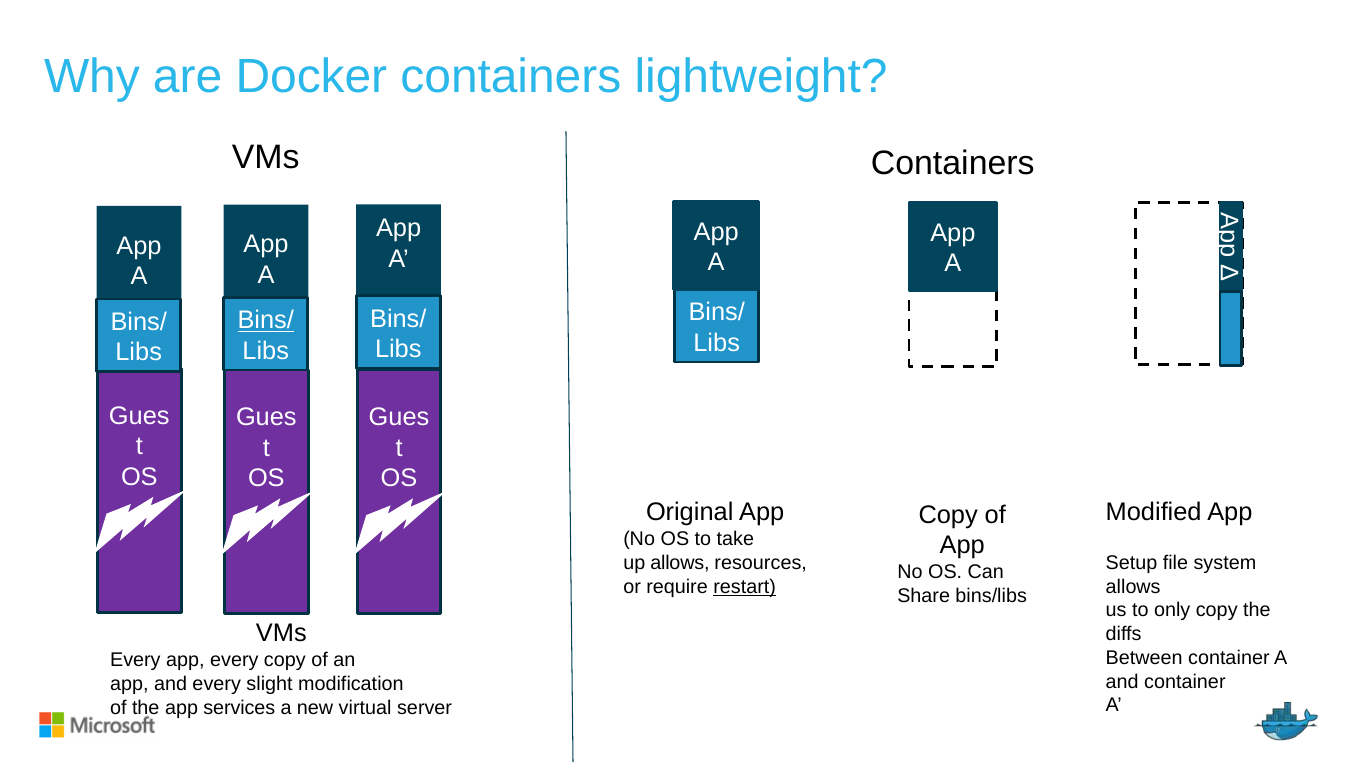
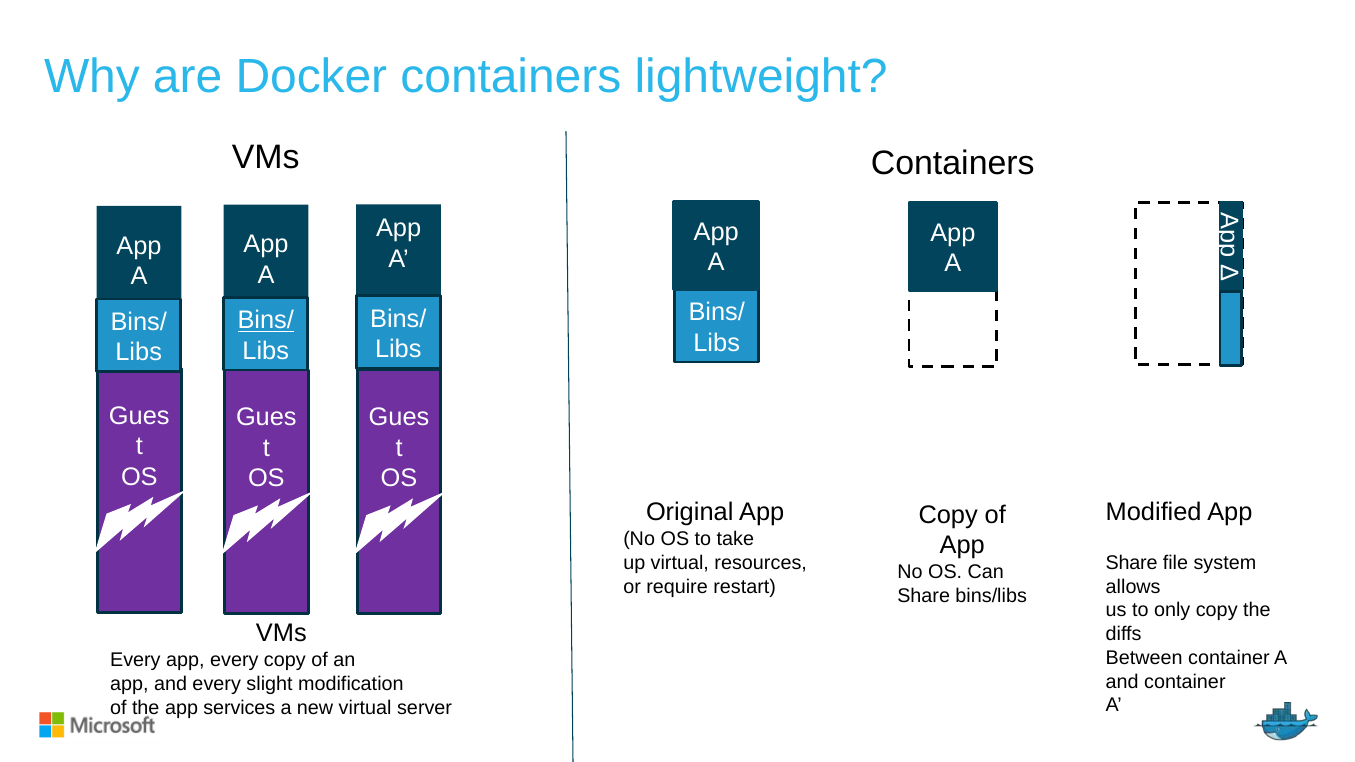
up allows: allows -> virtual
Setup at (1132, 563): Setup -> Share
restart underline: present -> none
